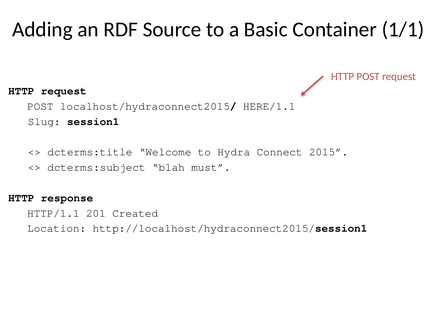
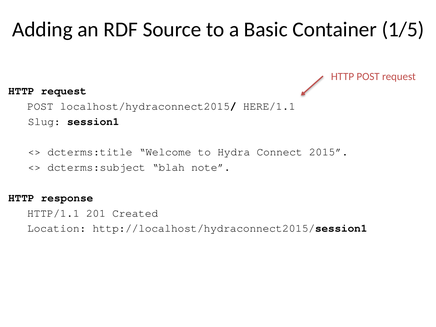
1/1: 1/1 -> 1/5
must: must -> note
